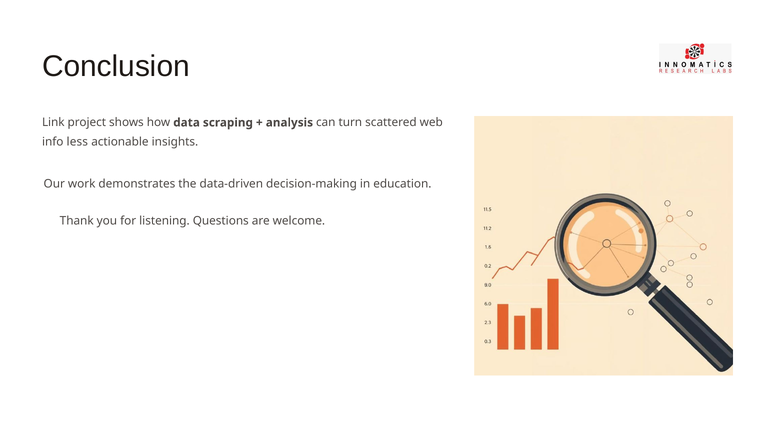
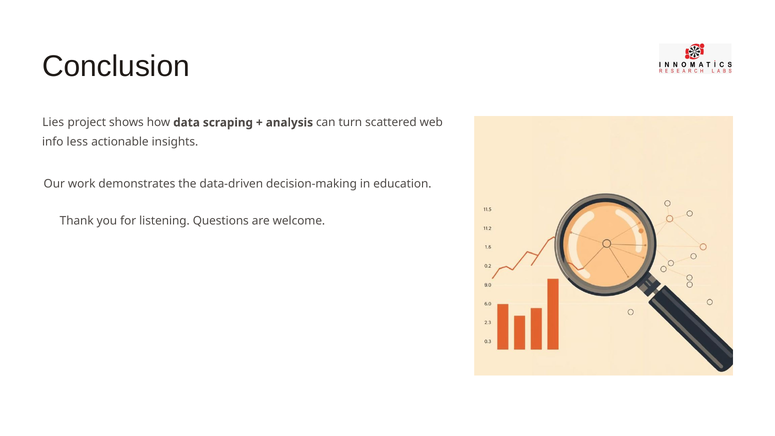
Link: Link -> Lies
